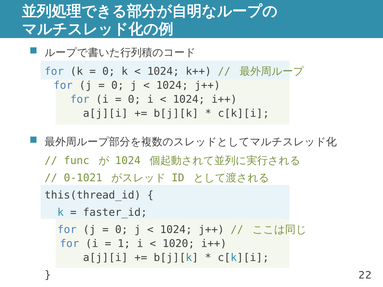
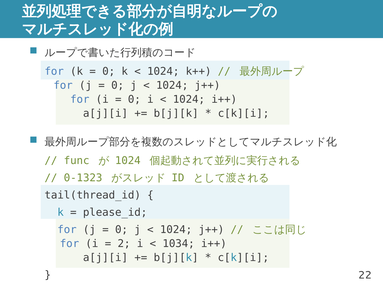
0-1021: 0-1021 -> 0-1323
this(thread_id: this(thread_id -> tail(thread_id
faster_id: faster_id -> please_id
1: 1 -> 2
1020: 1020 -> 1034
